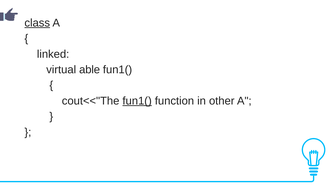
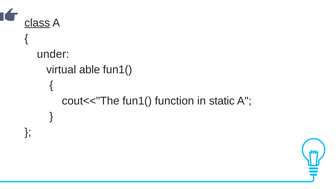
linked: linked -> under
fun1( at (137, 101) underline: present -> none
other: other -> static
